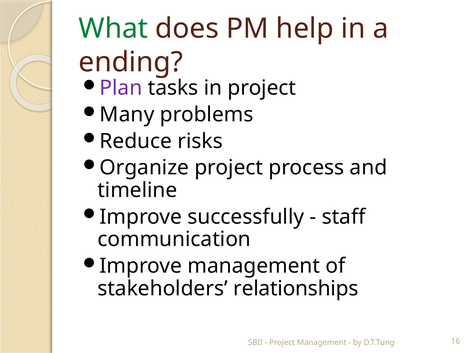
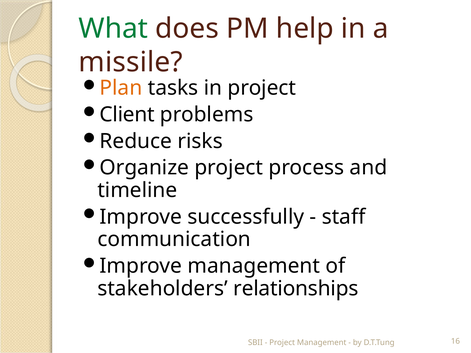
ending: ending -> missile
Plan colour: purple -> orange
Many: Many -> Client
